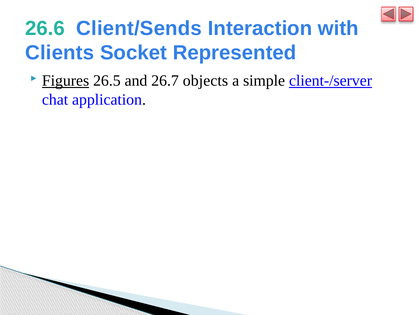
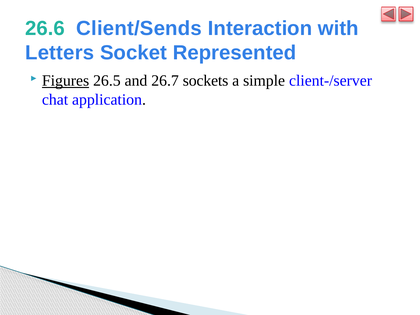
Clients: Clients -> Letters
objects: objects -> sockets
client-/server underline: present -> none
